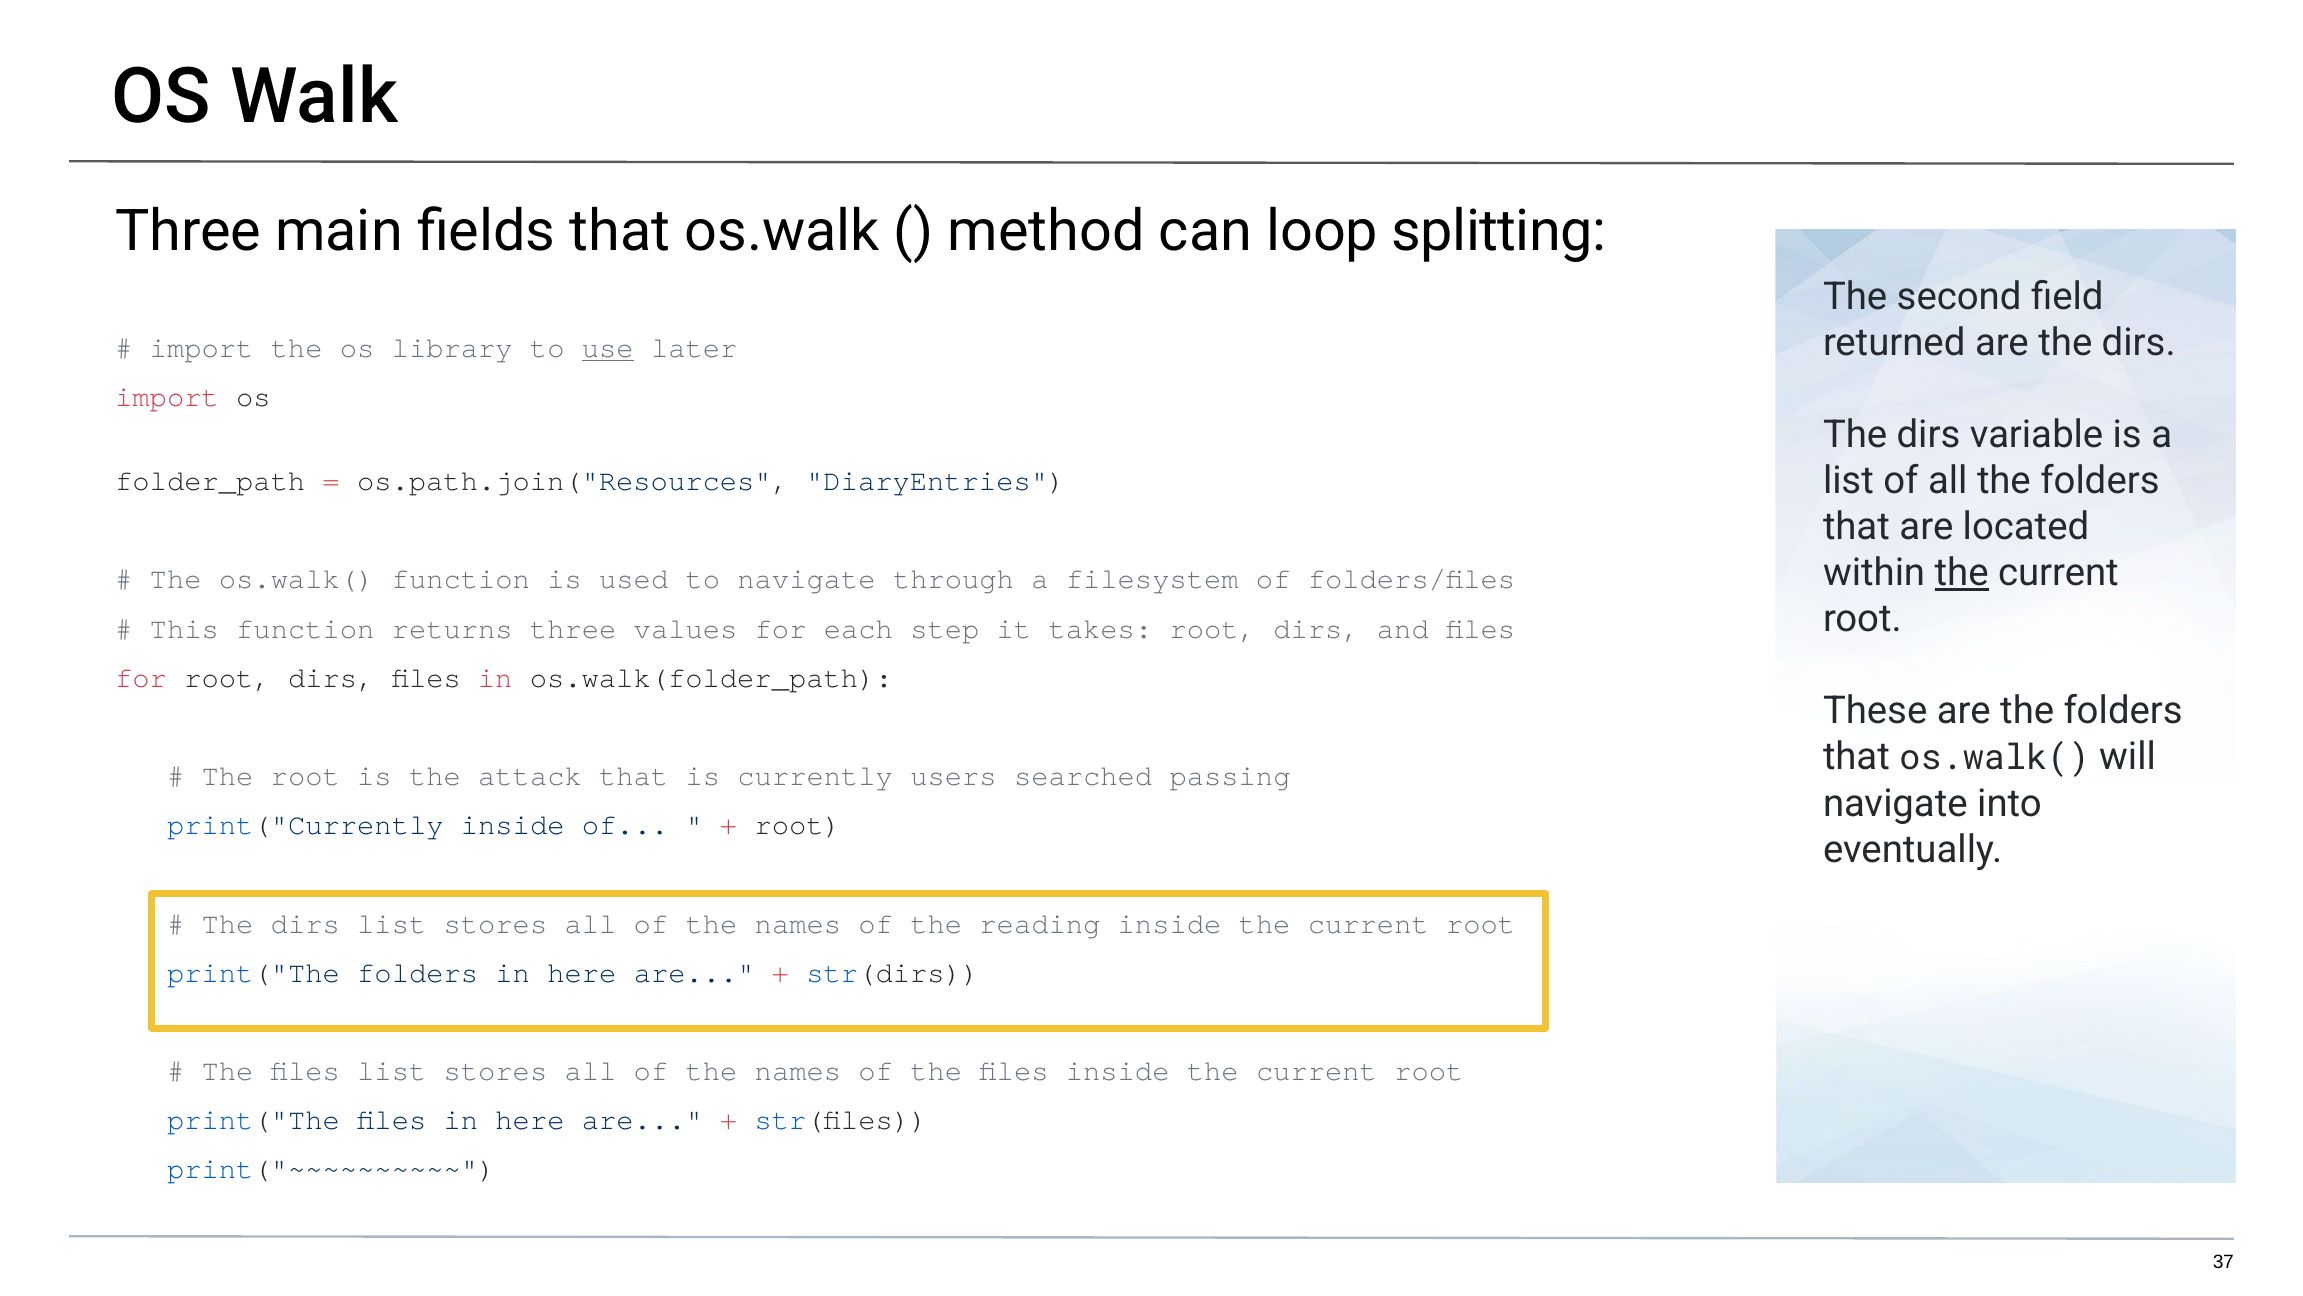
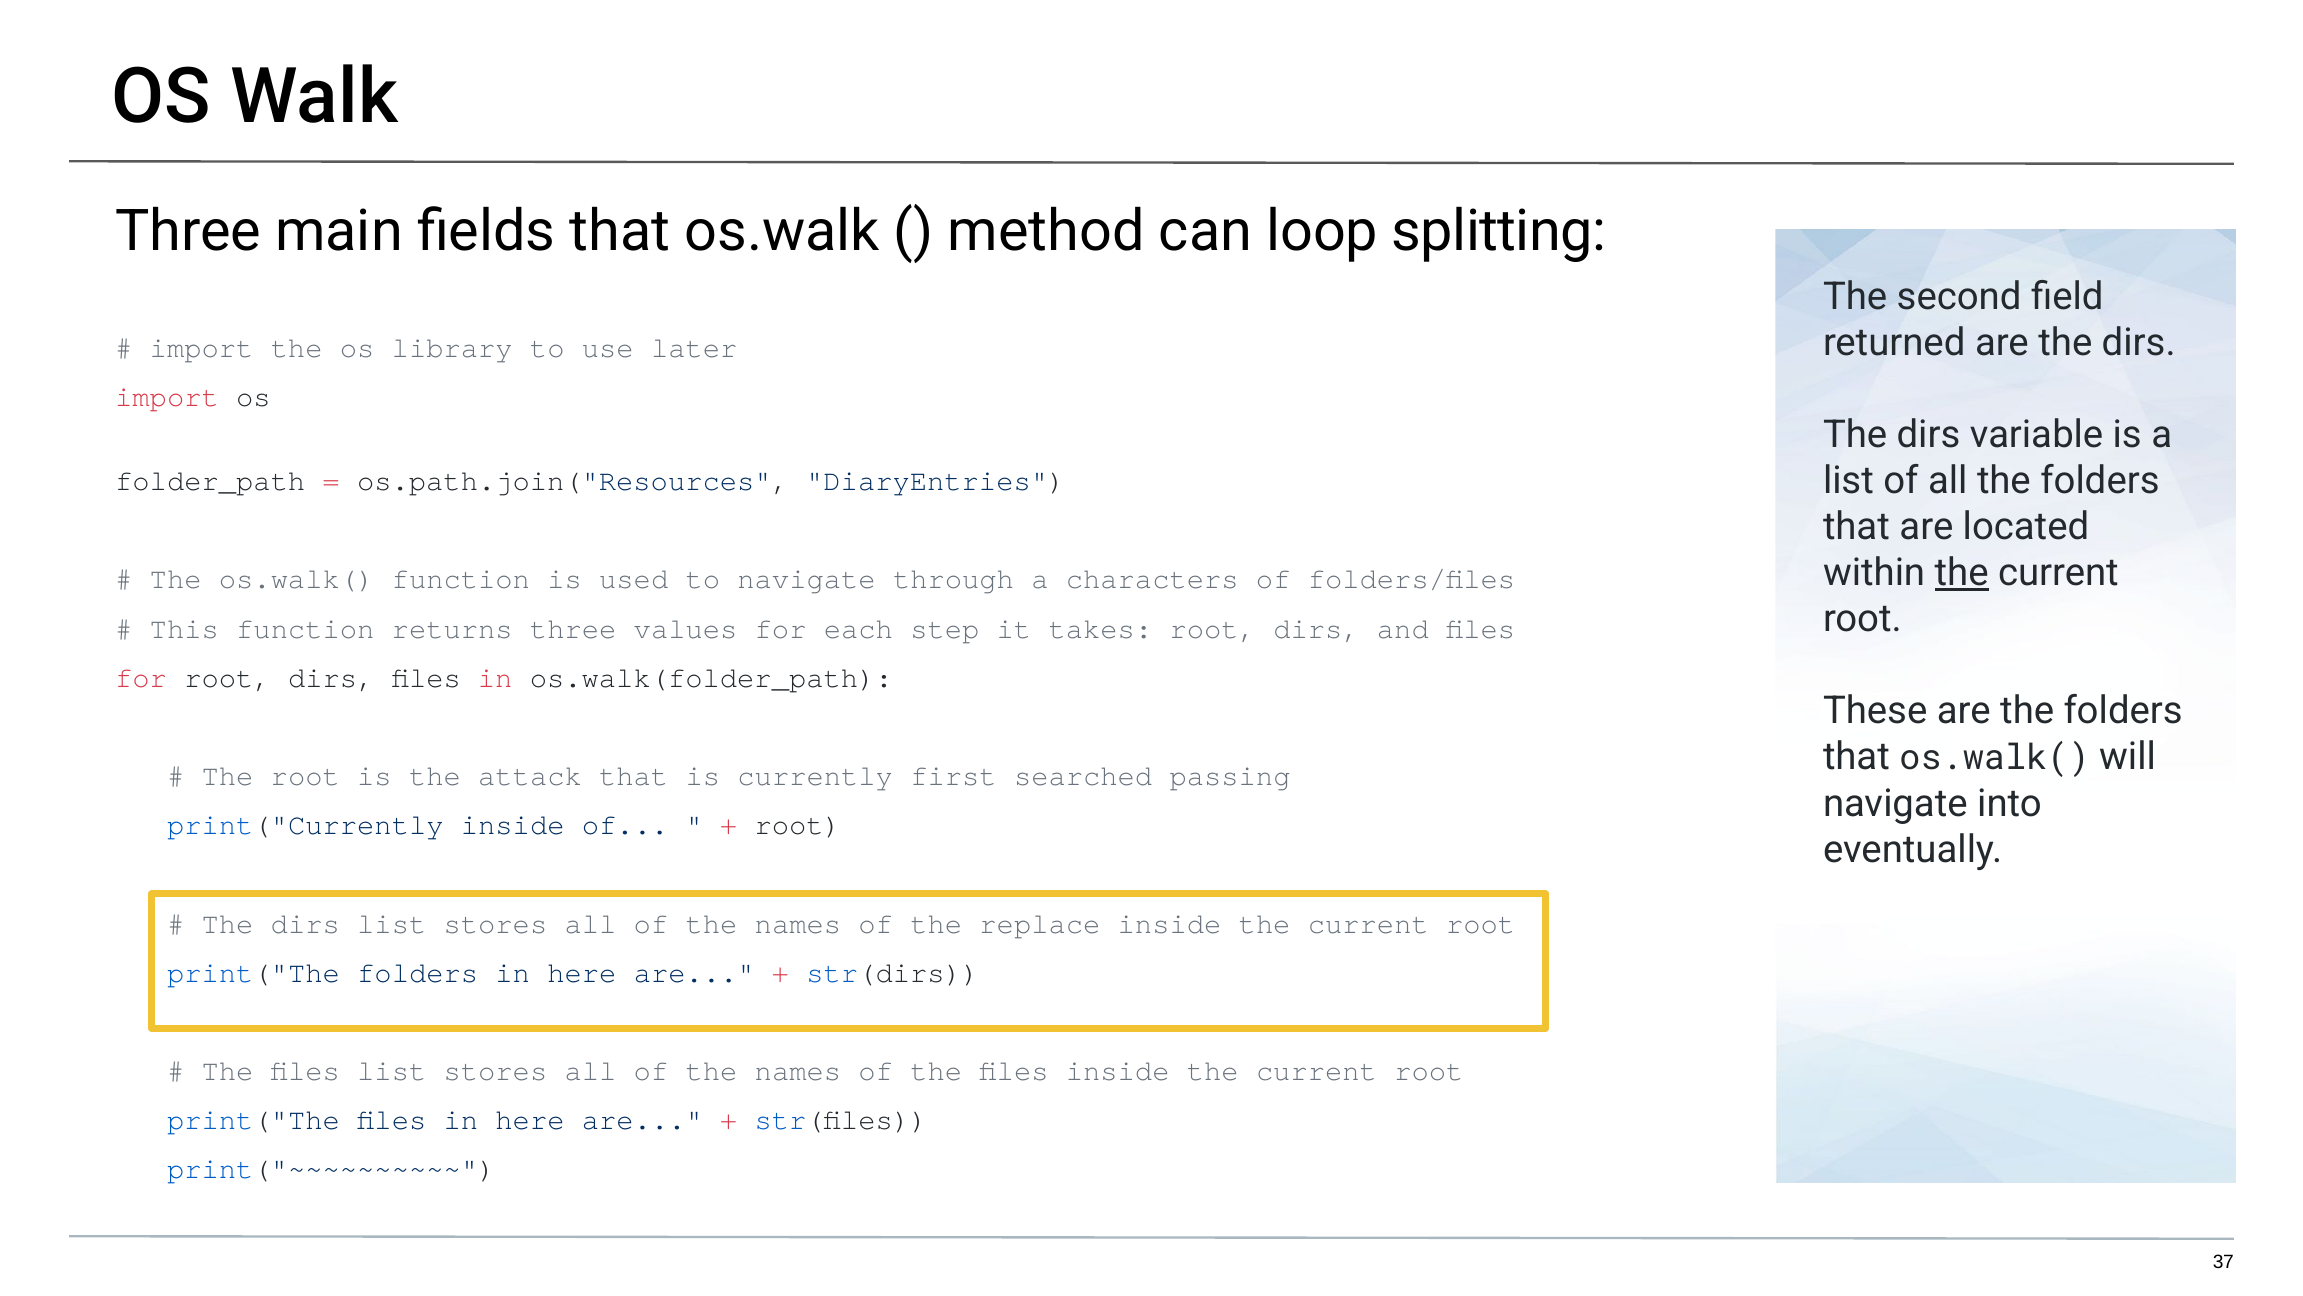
use underline: present -> none
filesystem: filesystem -> characters
users: users -> first
reading: reading -> replace
